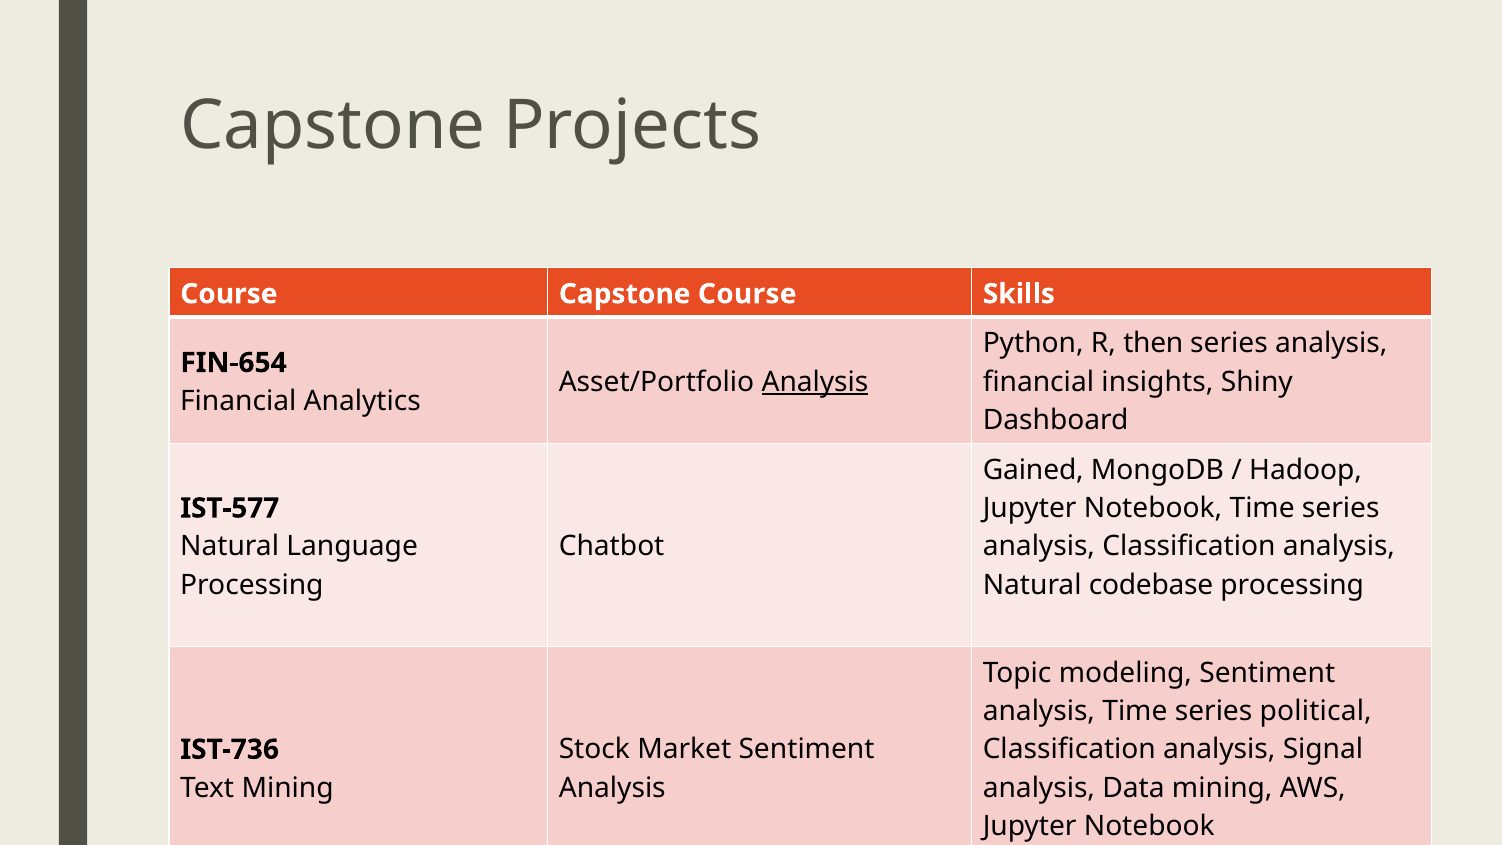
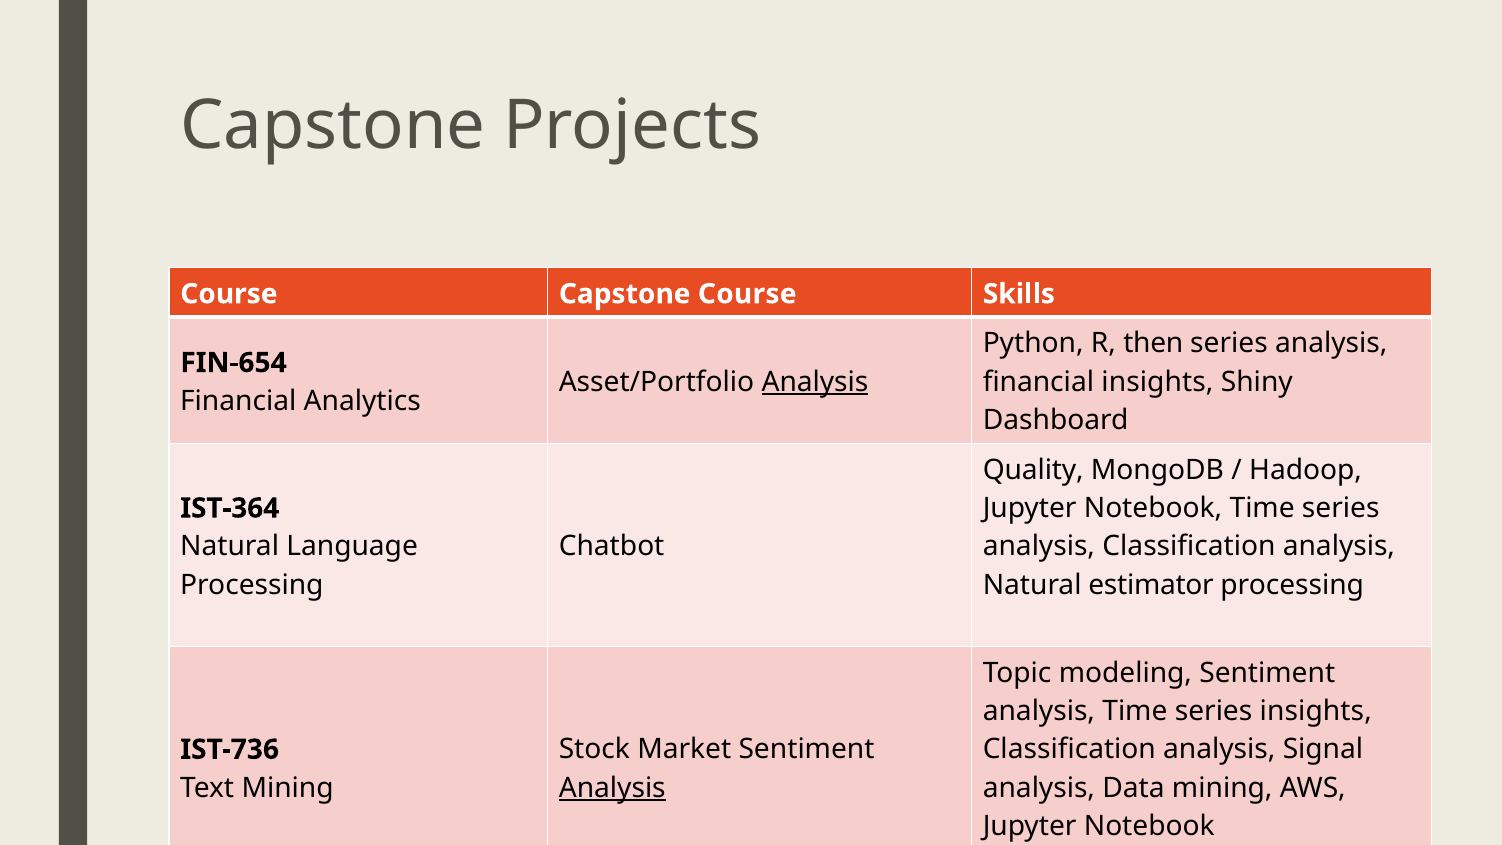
Gained: Gained -> Quality
IST-577: IST-577 -> IST-364
codebase: codebase -> estimator
series political: political -> insights
Analysis at (612, 788) underline: none -> present
